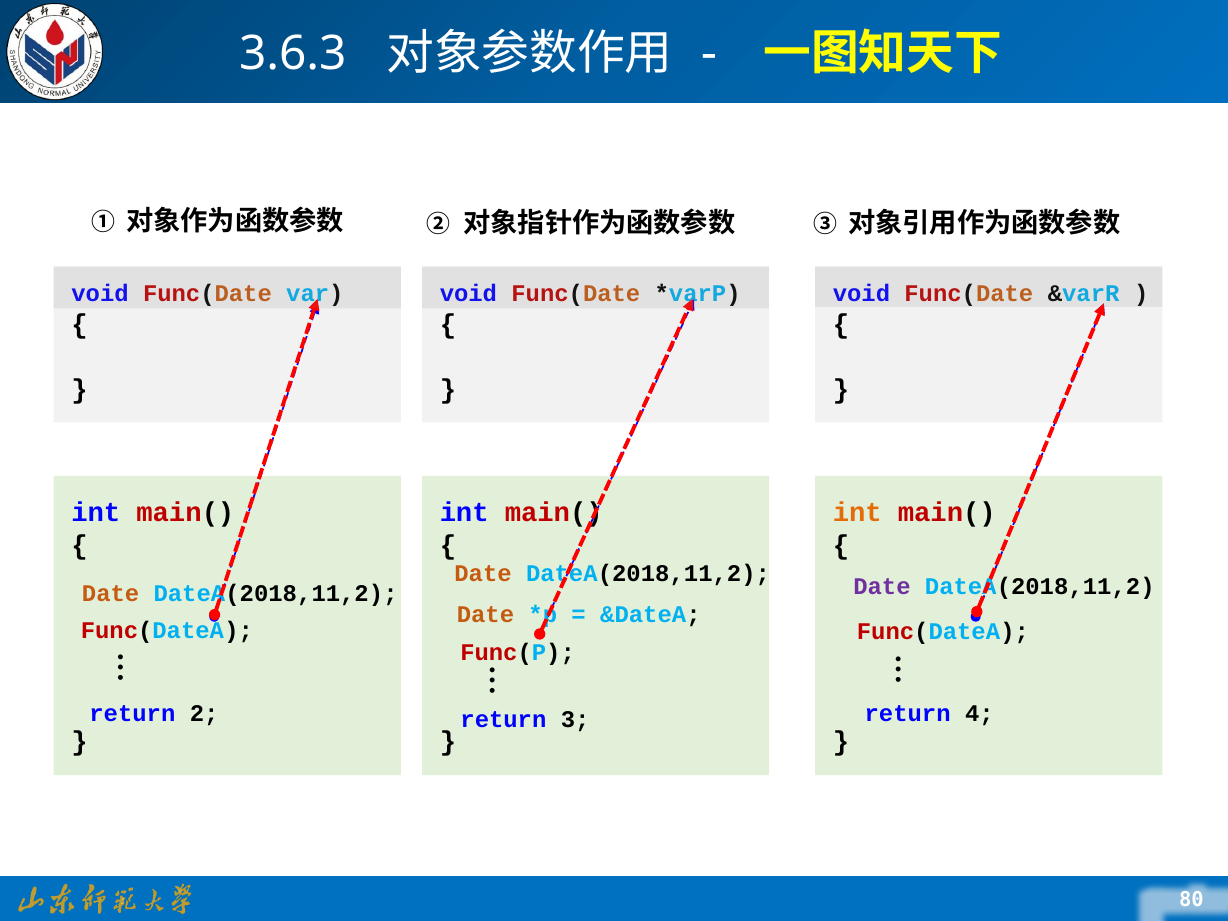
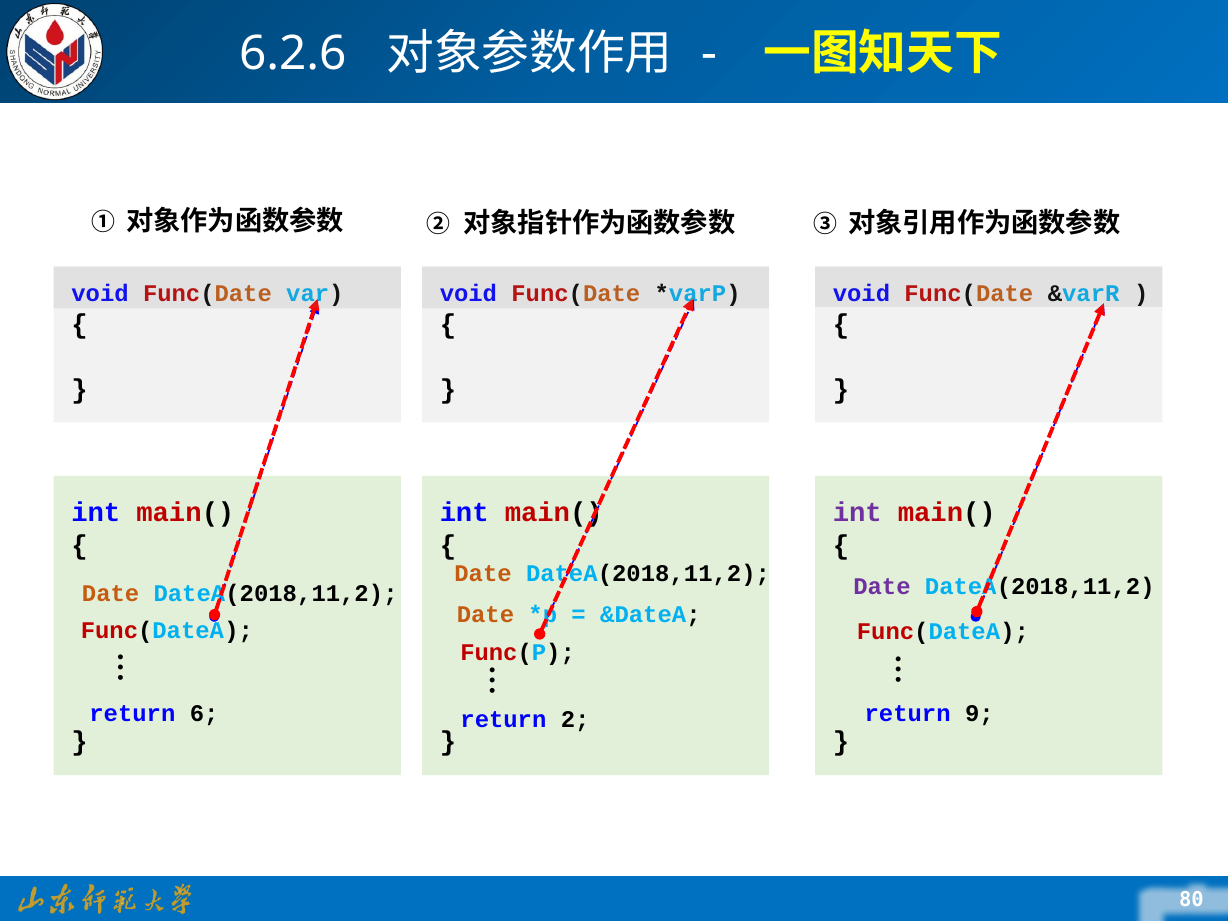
3.6.3: 3.6.3 -> 6.2.6
int at (857, 512) colour: orange -> purple
4: 4 -> 9
2: 2 -> 6
3: 3 -> 2
